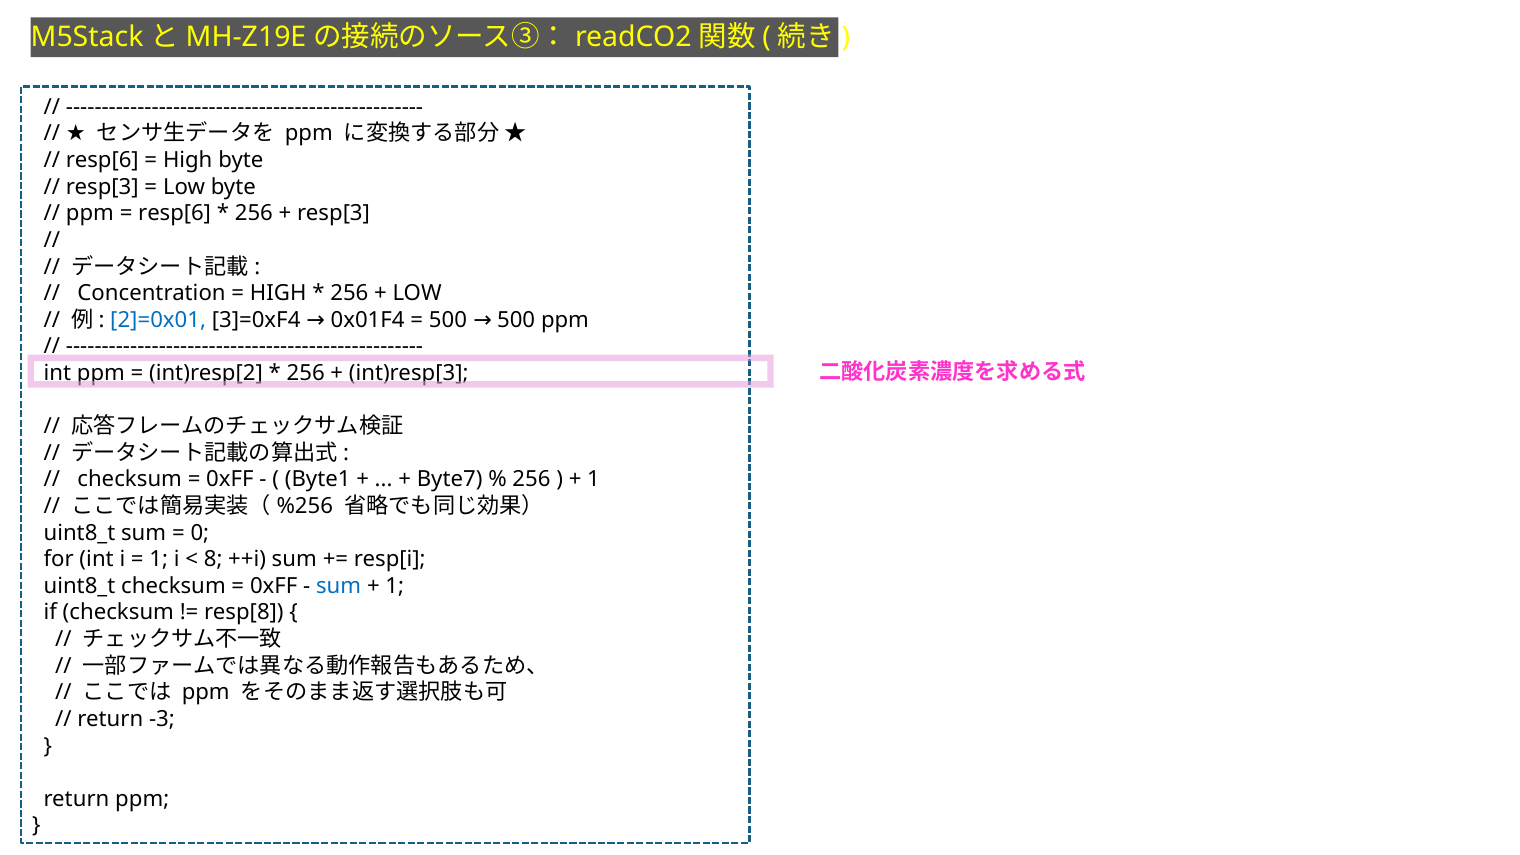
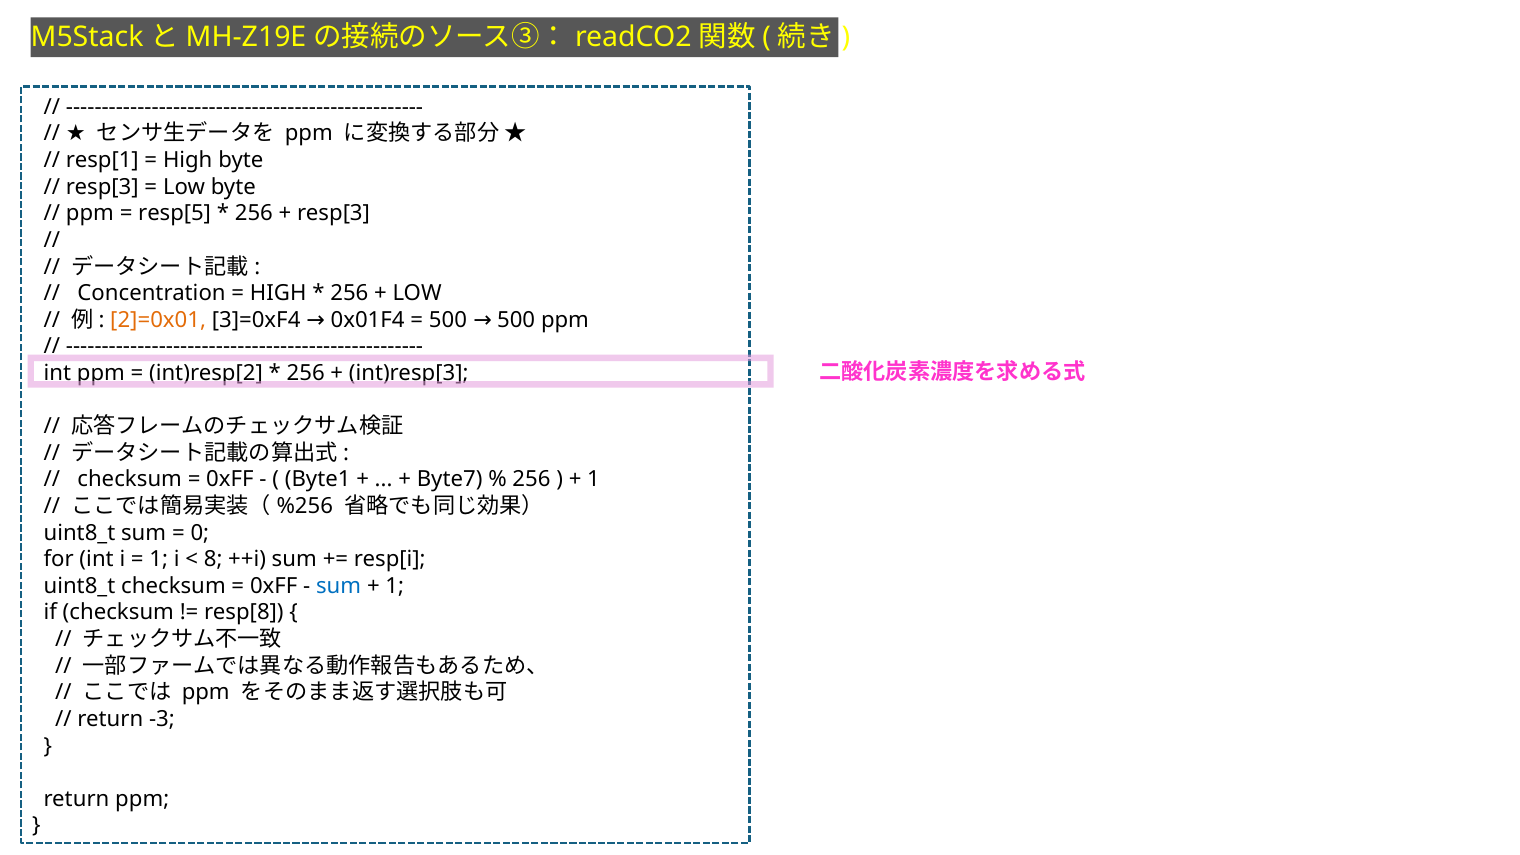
resp[6 at (102, 160): resp[6 -> resp[1
resp[6 at (175, 213): resp[6 -> resp[5
2]=0x01 colour: blue -> orange
